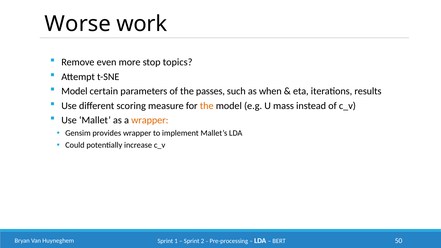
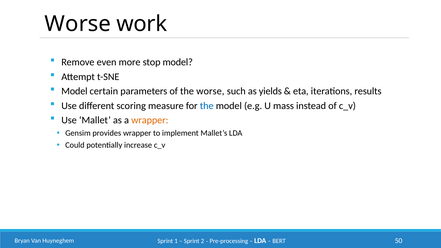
stop topics: topics -> model
the passes: passes -> worse
when: when -> yields
the at (207, 106) colour: orange -> blue
